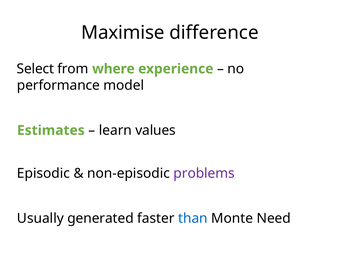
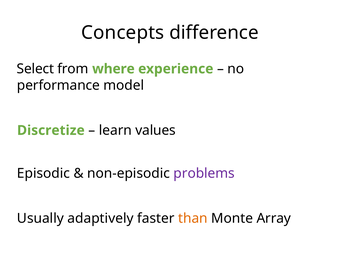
Maximise: Maximise -> Concepts
Estimates: Estimates -> Discretize
generated: generated -> adaptively
than colour: blue -> orange
Need: Need -> Array
